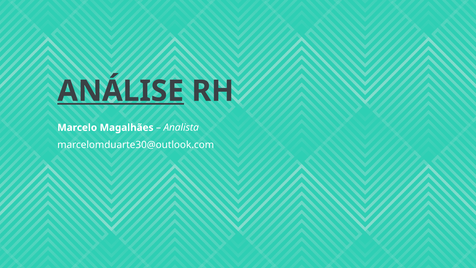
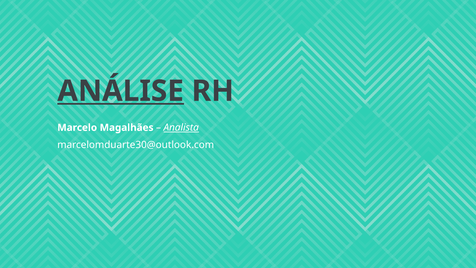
Analista underline: none -> present
